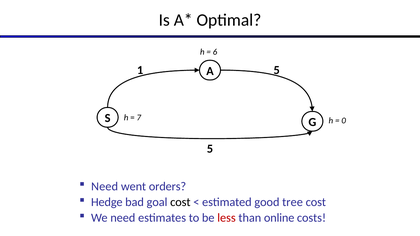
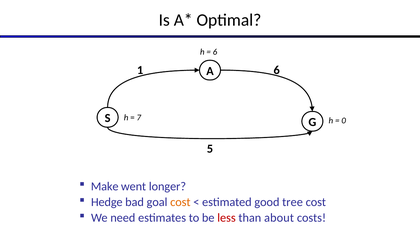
1 5: 5 -> 6
Need at (105, 187): Need -> Make
orders: orders -> longer
cost at (180, 202) colour: black -> orange
online: online -> about
